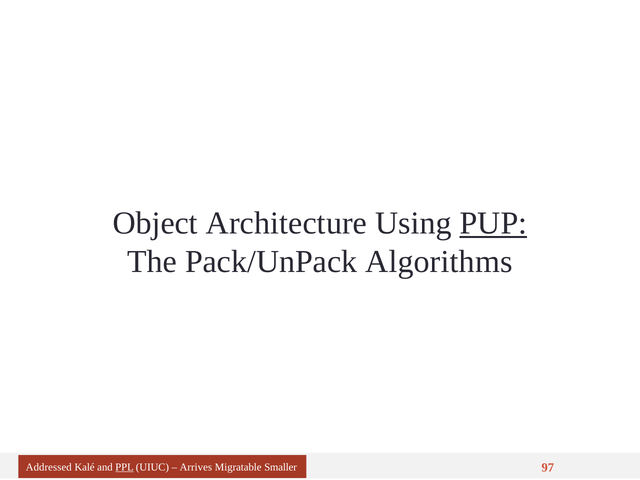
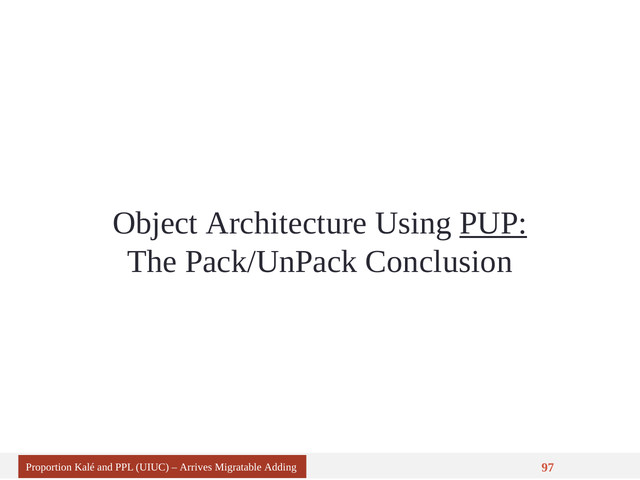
Algorithms: Algorithms -> Conclusion
Addressed: Addressed -> Proportion
PPL underline: present -> none
Smaller: Smaller -> Adding
